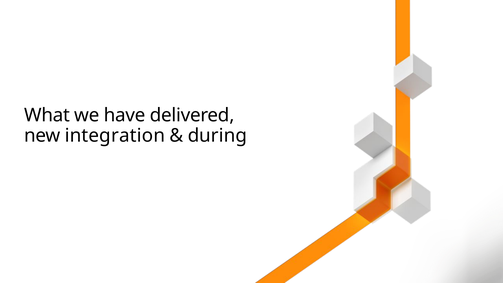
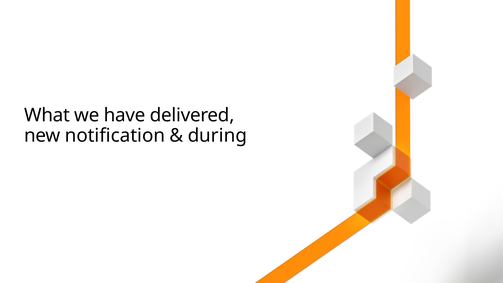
integration: integration -> notification
